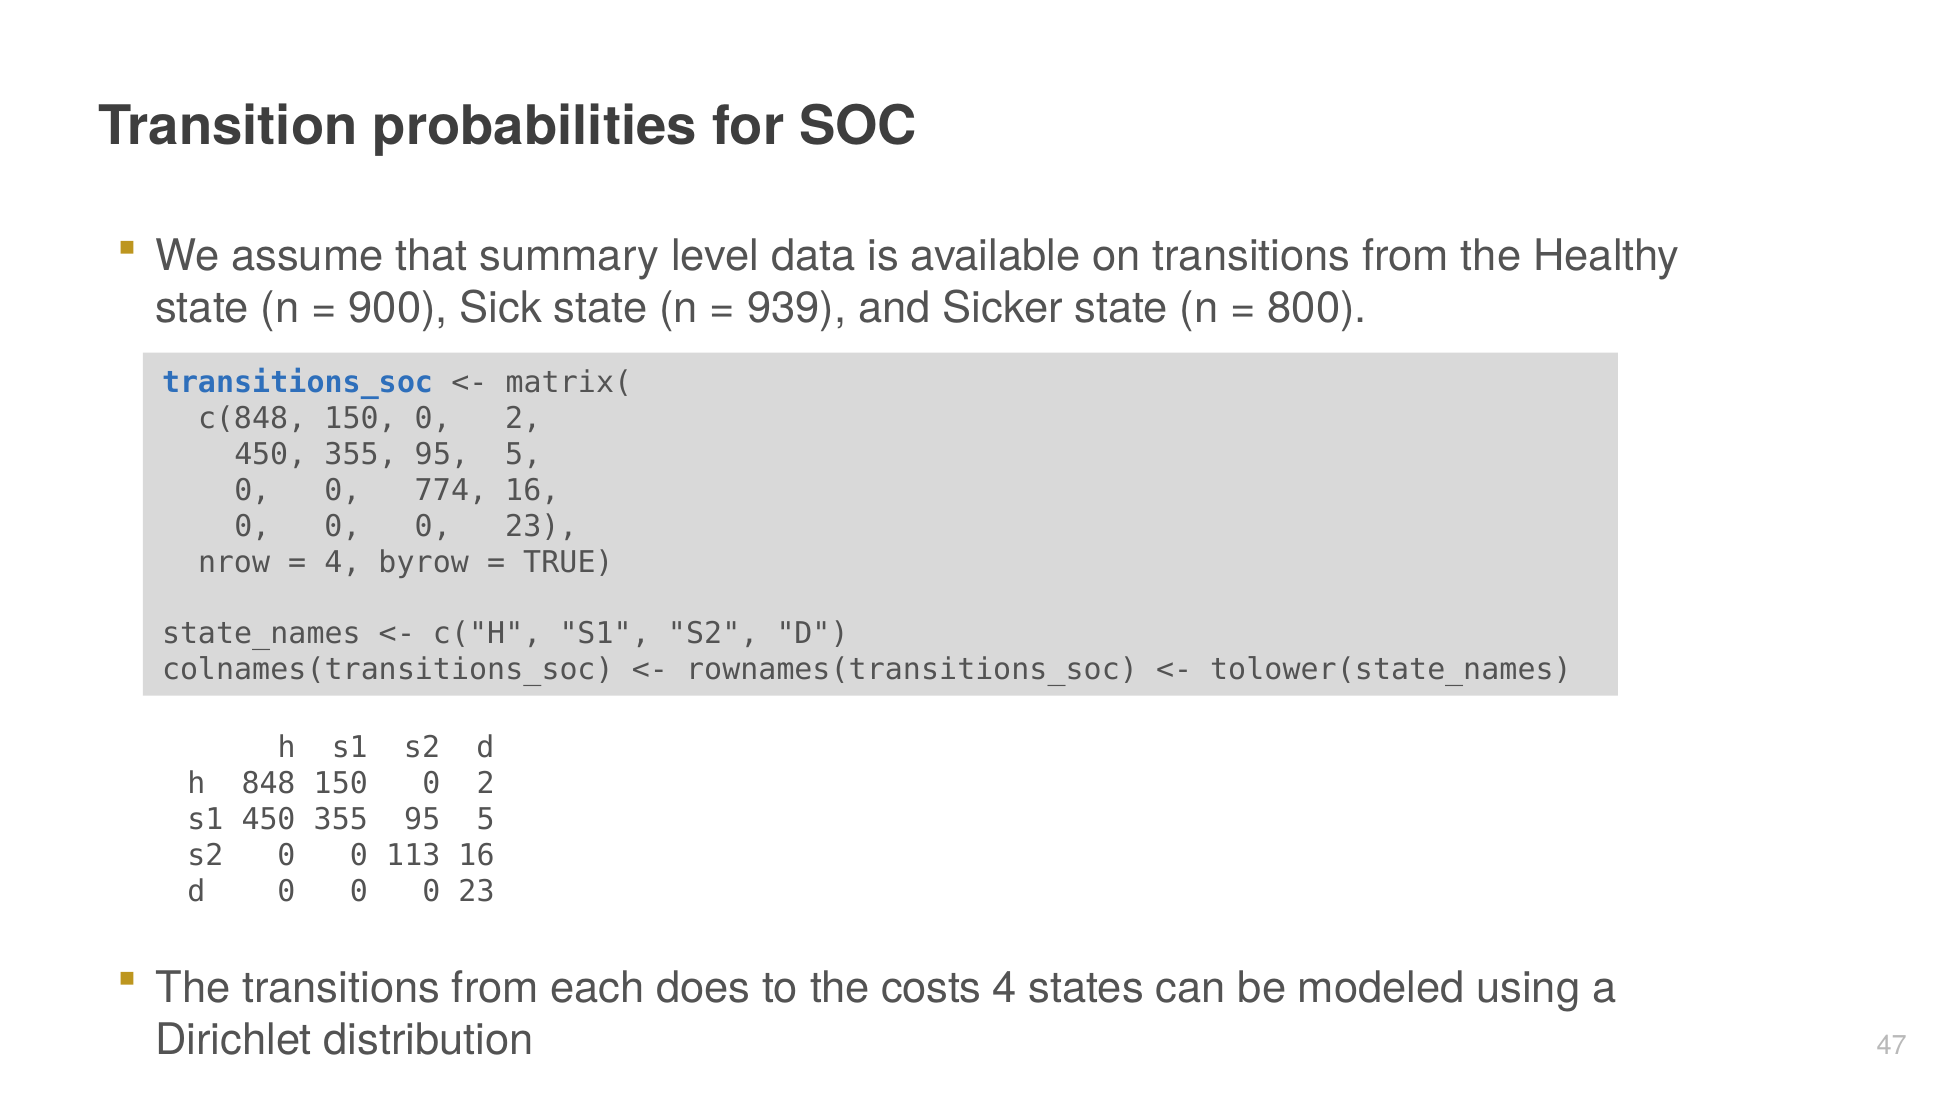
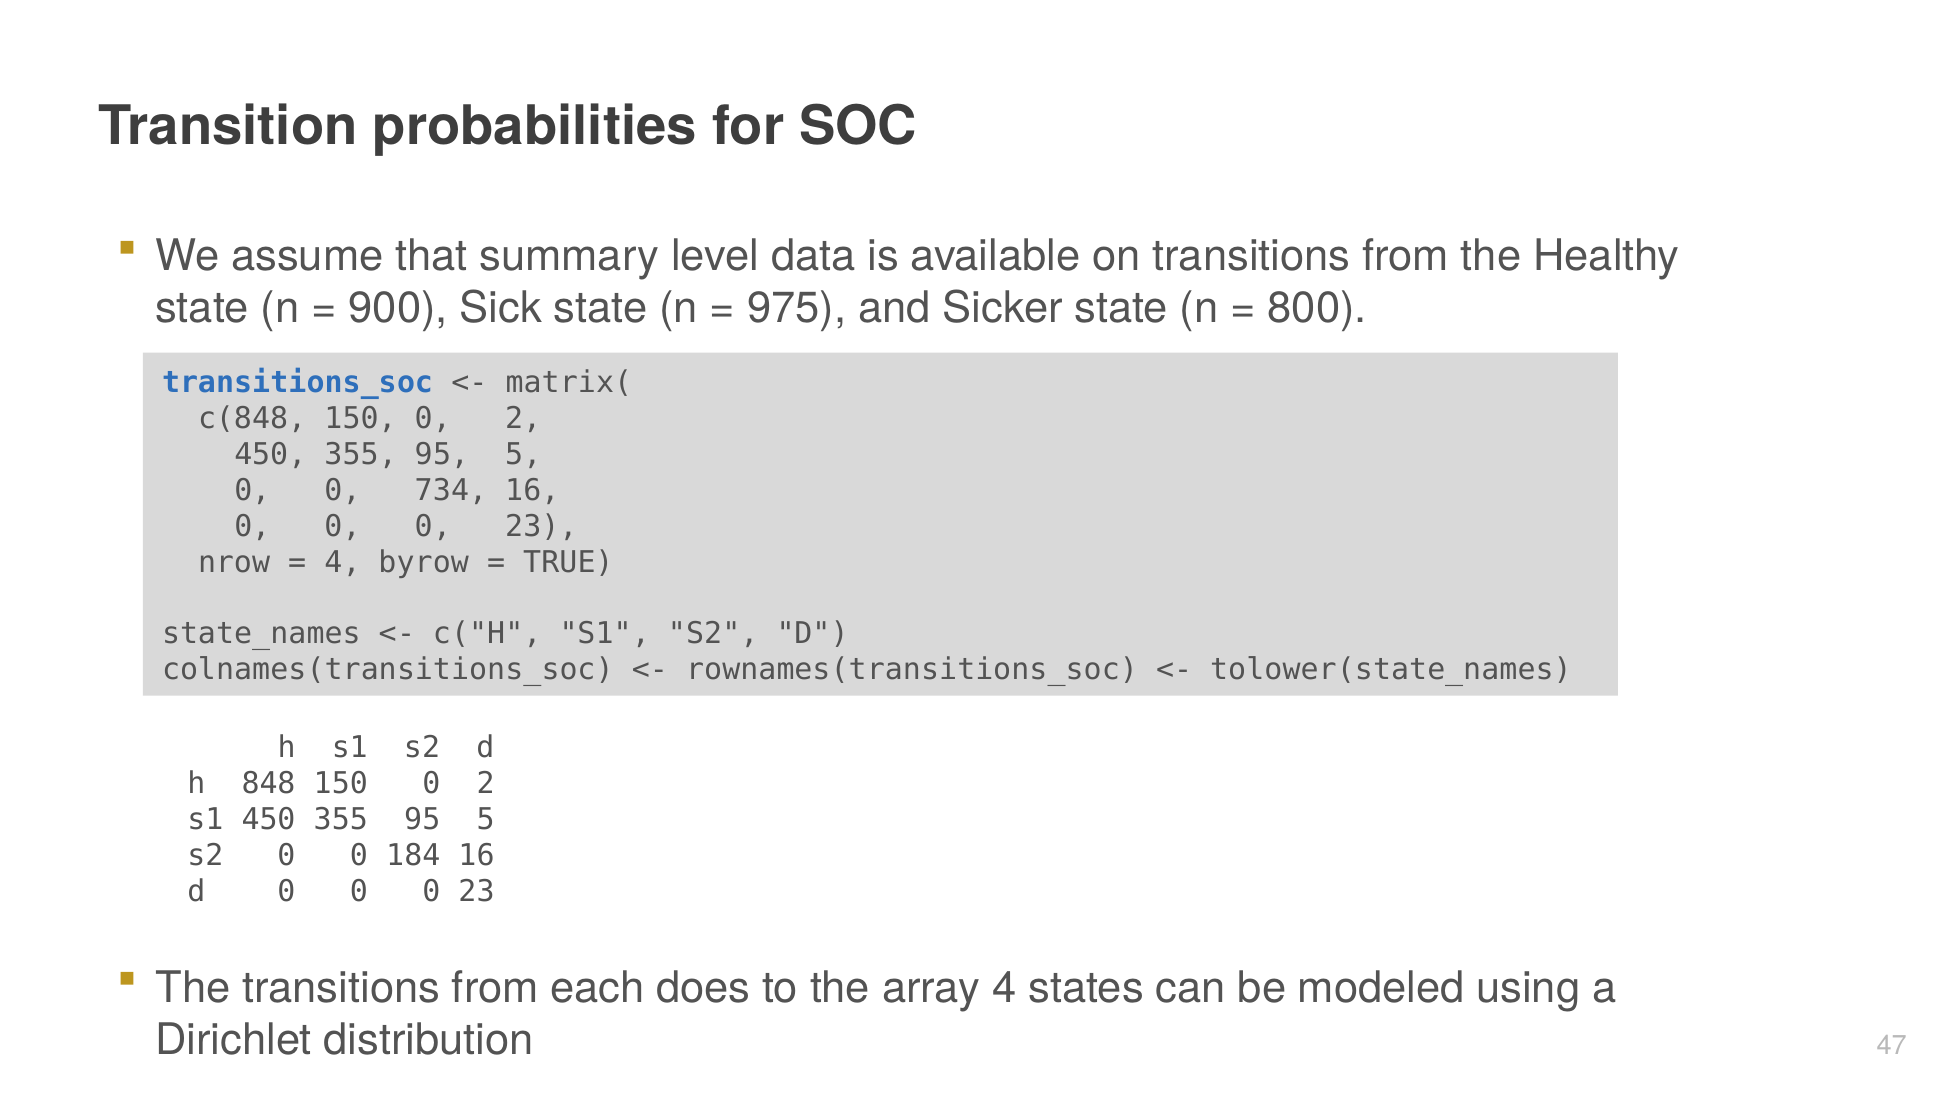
939: 939 -> 975
774: 774 -> 734
113: 113 -> 184
costs: costs -> array
